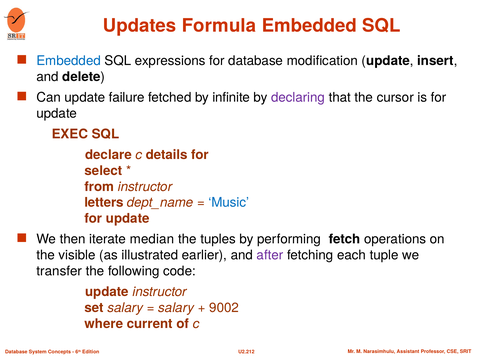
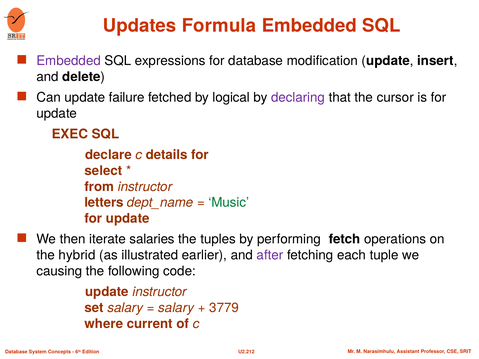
Embedded at (69, 61) colour: blue -> purple
infinite: infinite -> logical
Music colour: blue -> green
median: median -> salaries
visible: visible -> hybrid
transfer: transfer -> causing
9002: 9002 -> 3779
